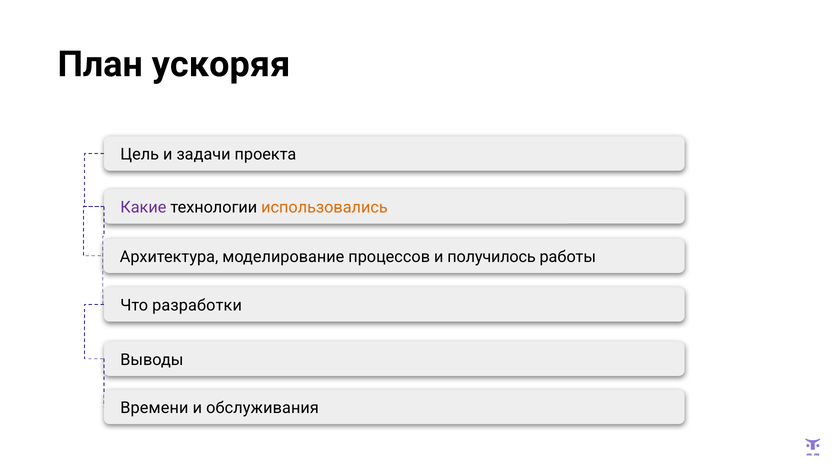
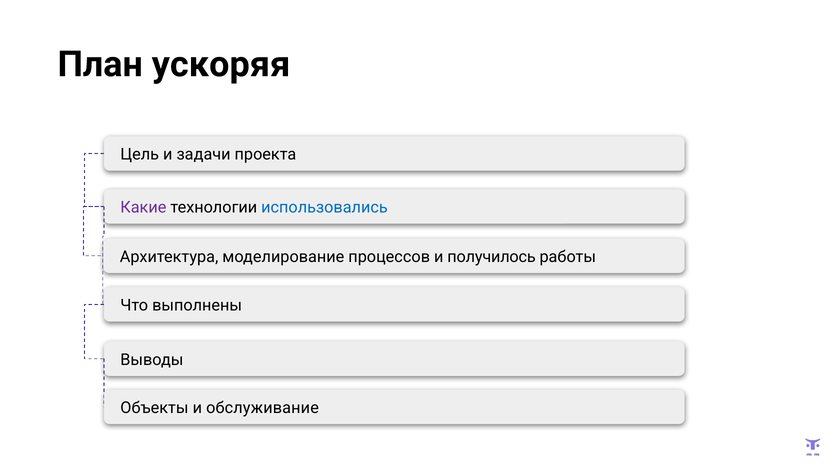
использовались colour: orange -> blue
разработки: разработки -> выполнены
Времени: Времени -> Объекты
обслуживания: обслуживания -> обслуживание
